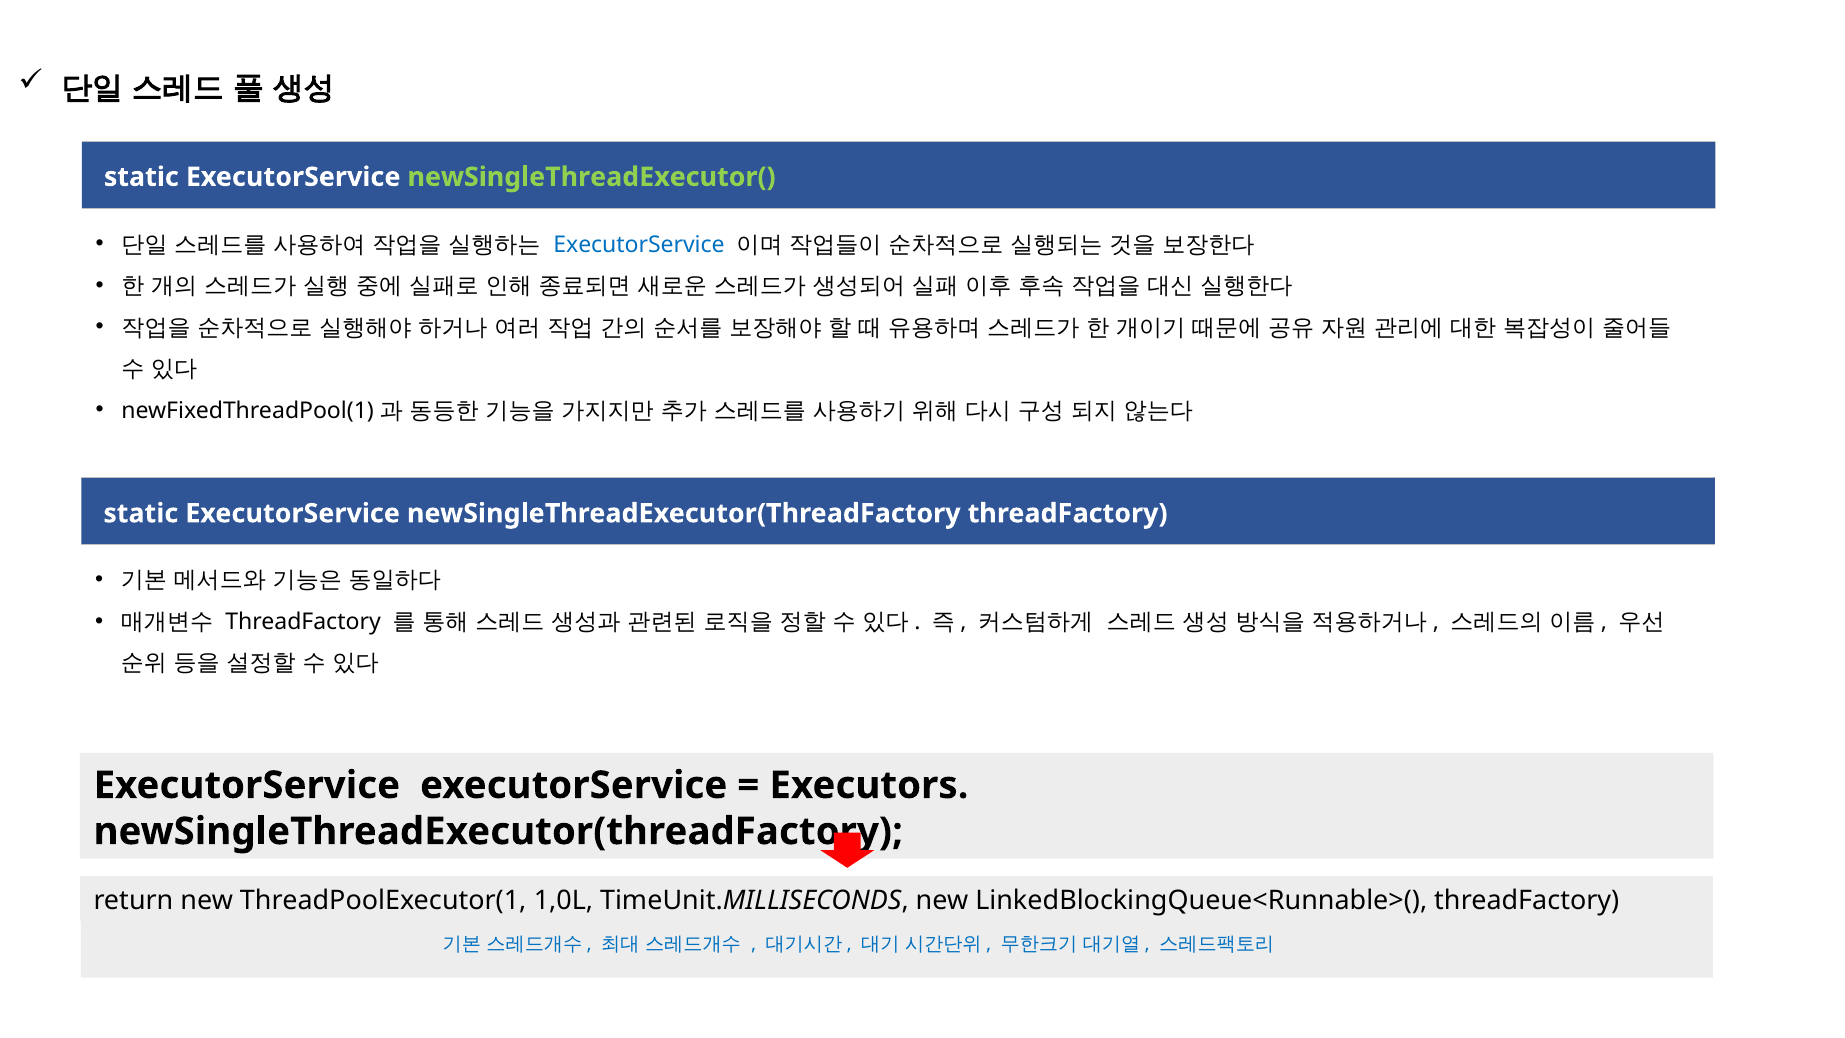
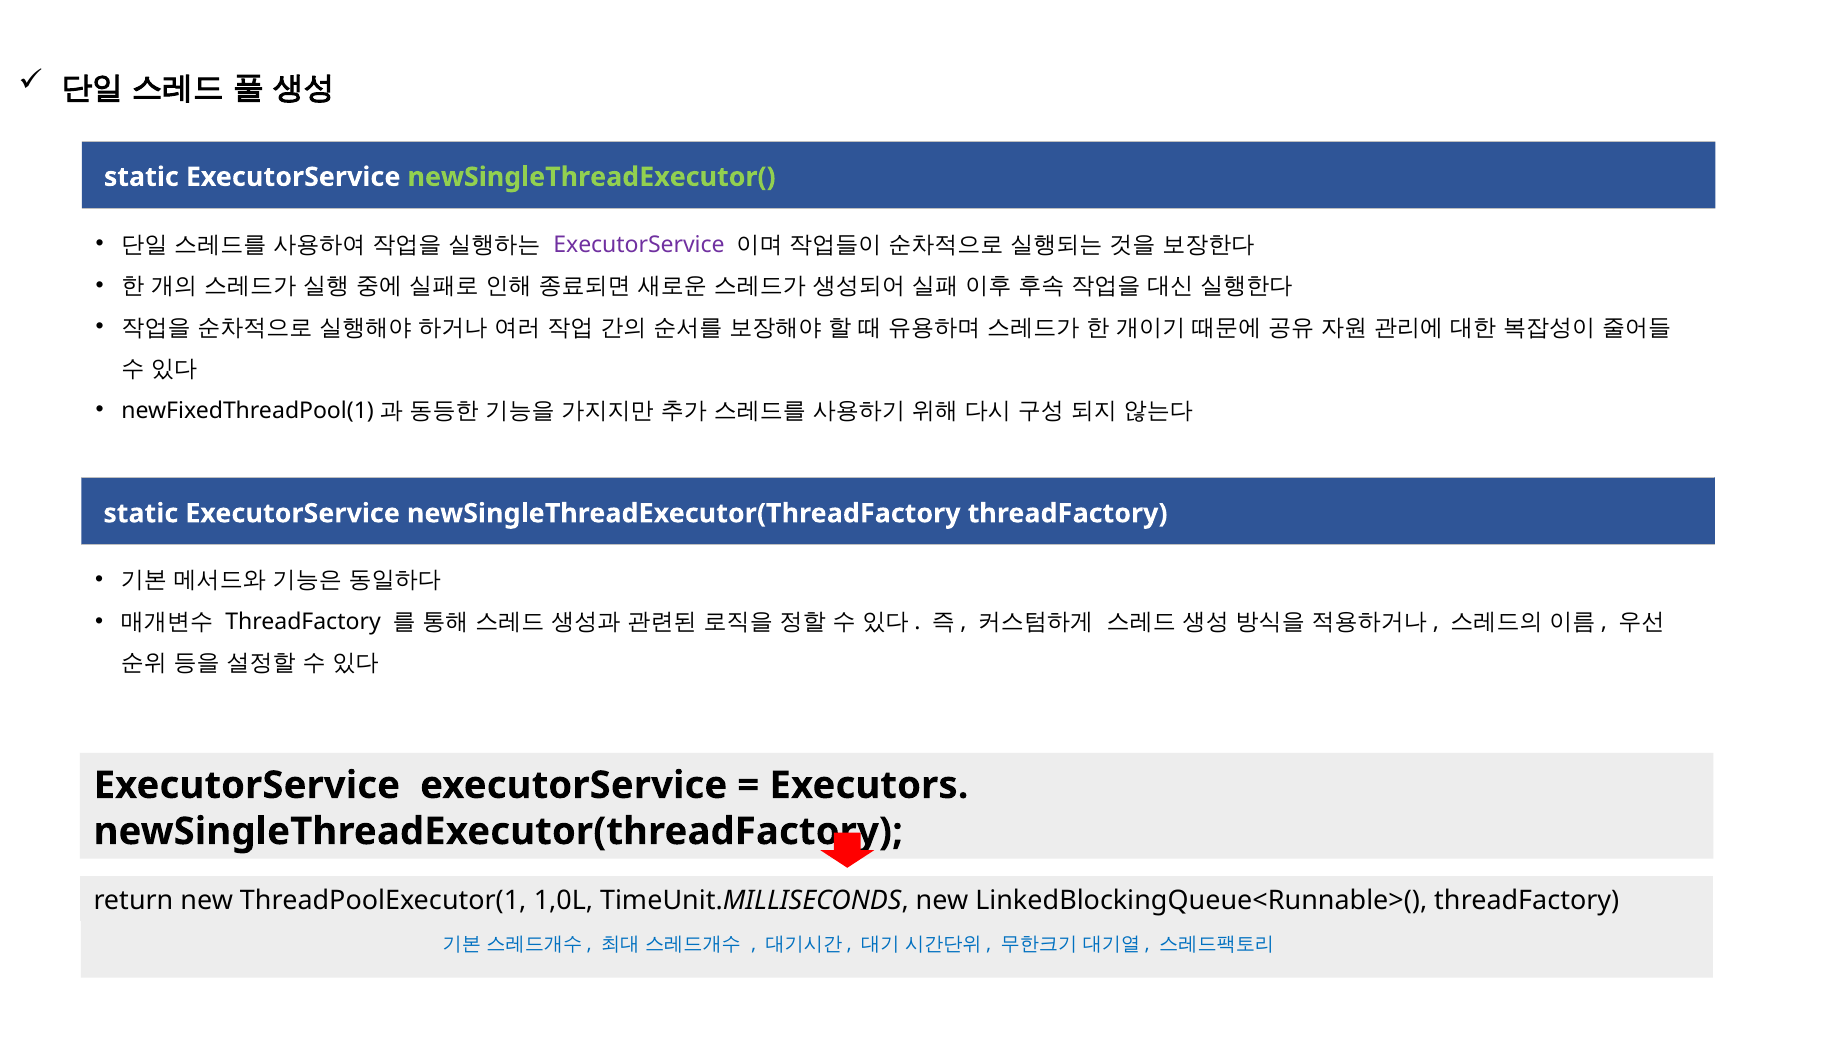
ExecutorService at (639, 244) colour: blue -> purple
